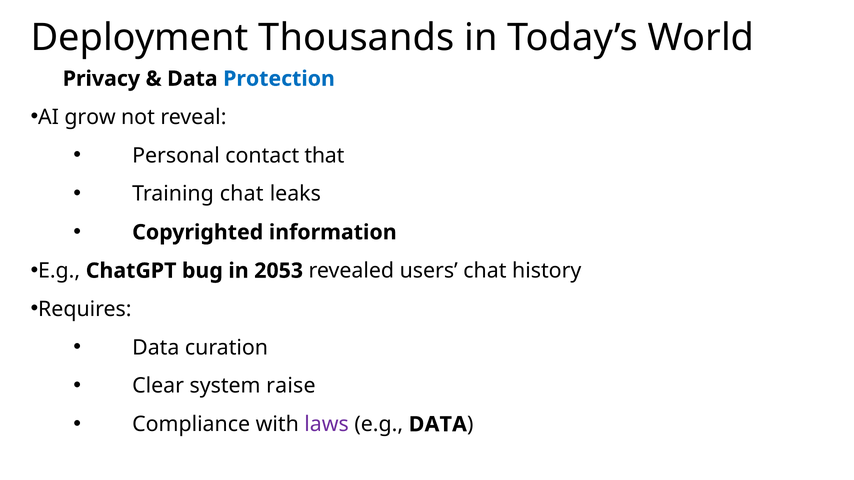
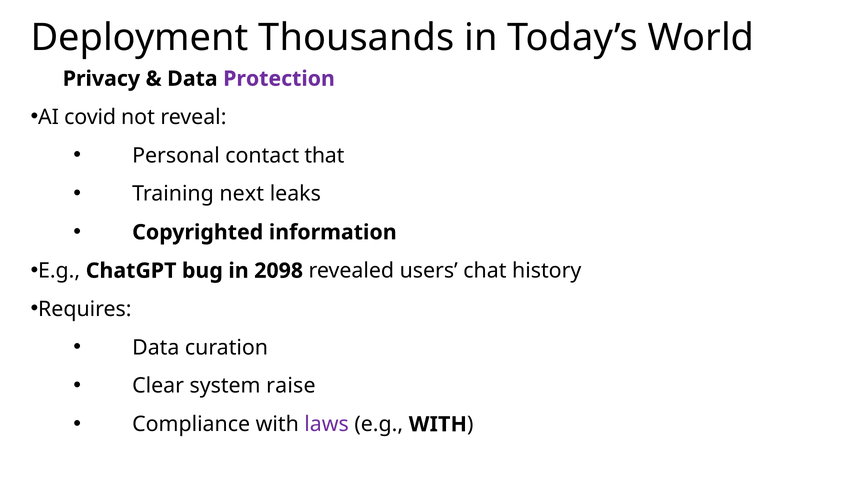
Protection colour: blue -> purple
grow: grow -> covid
Training chat: chat -> next
2053: 2053 -> 2098
e.g DATA: DATA -> WITH
